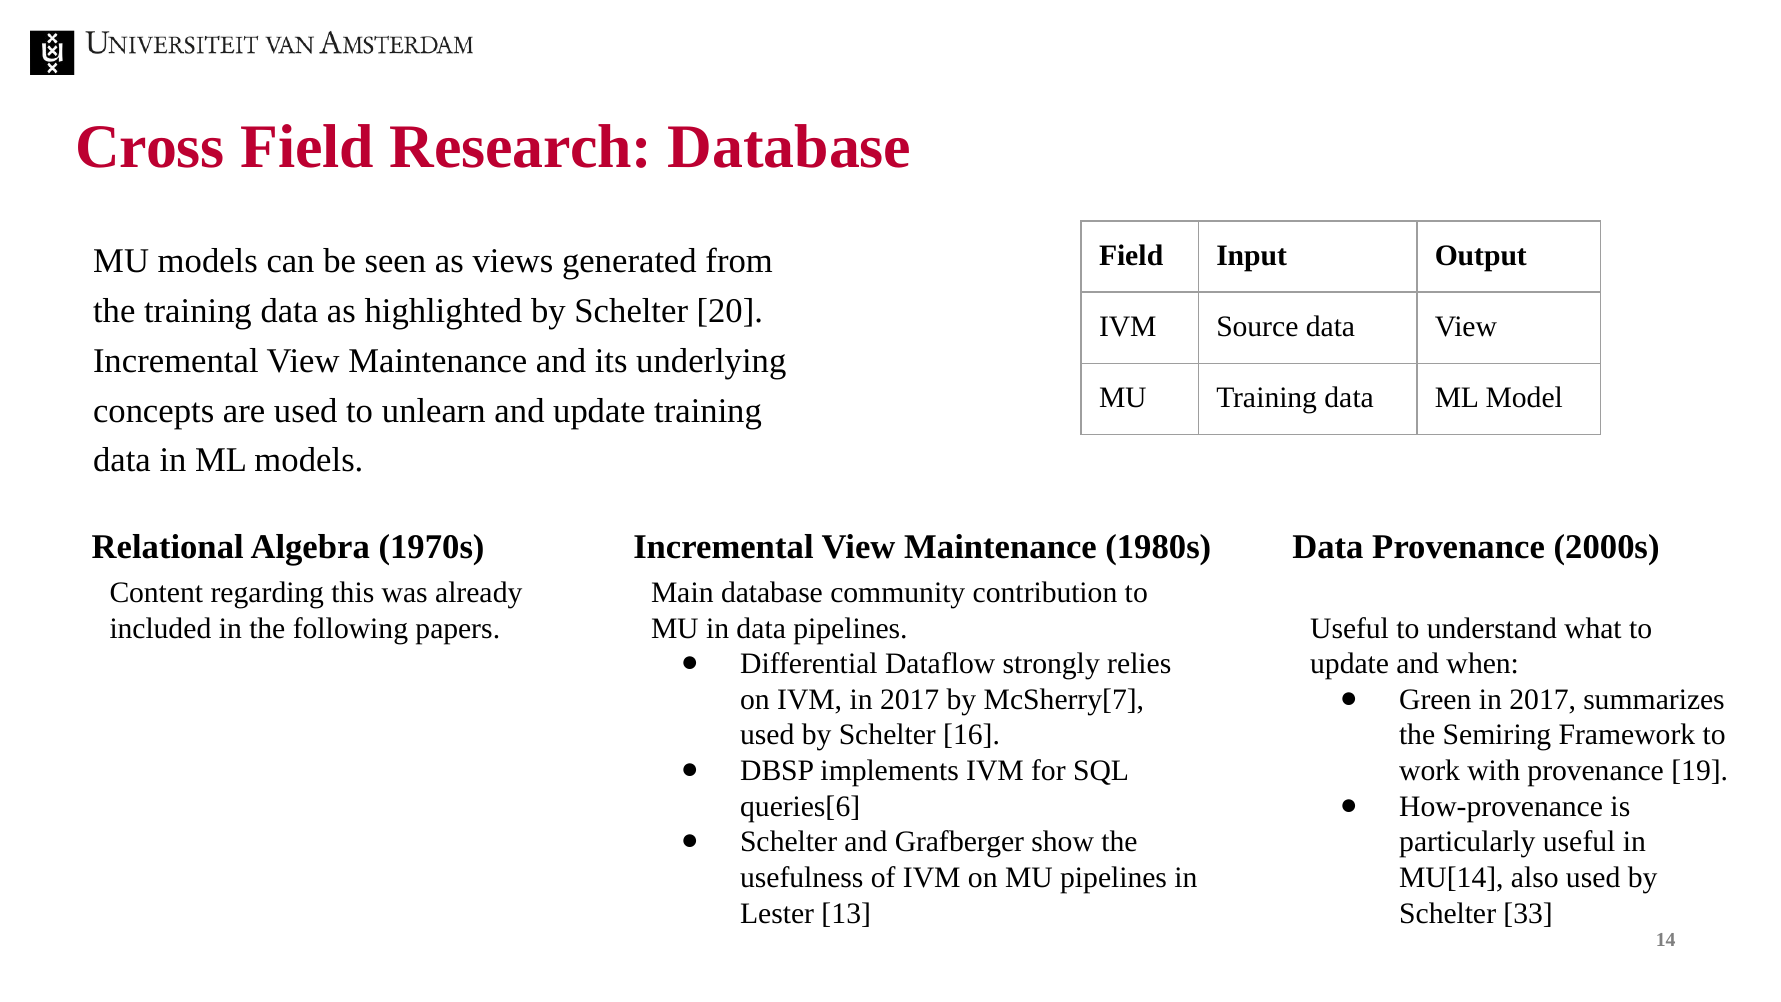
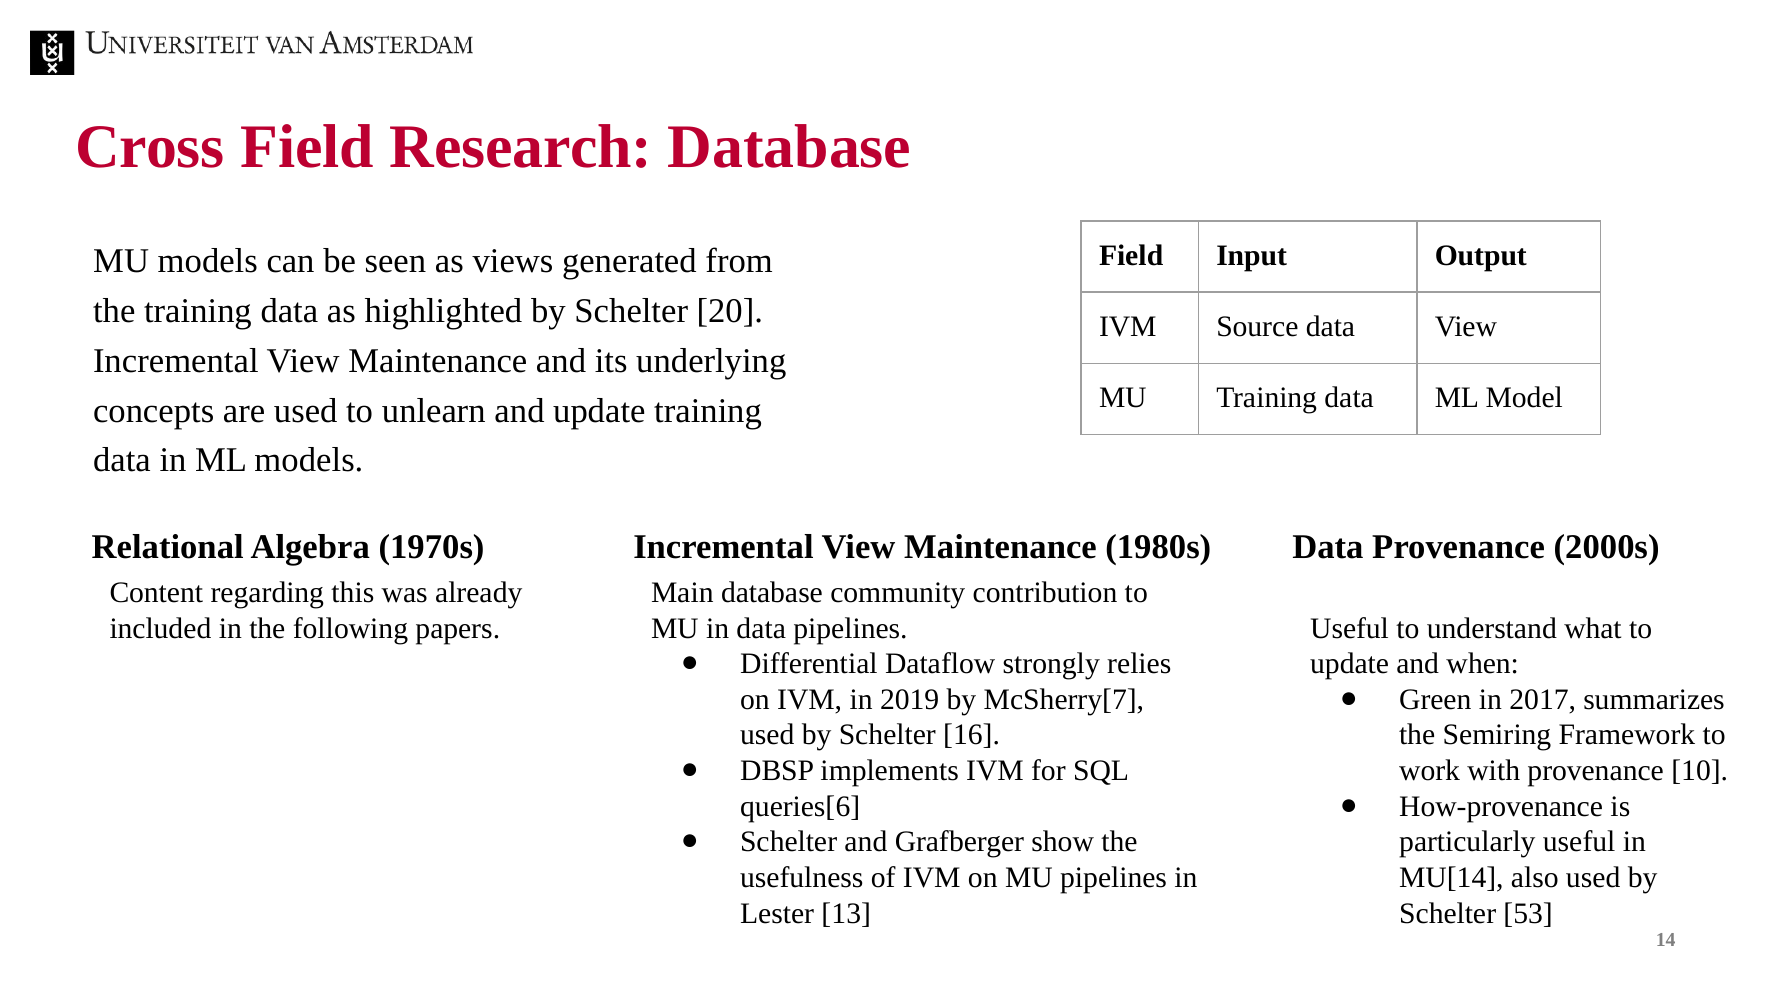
IVM in 2017: 2017 -> 2019
19: 19 -> 10
33: 33 -> 53
